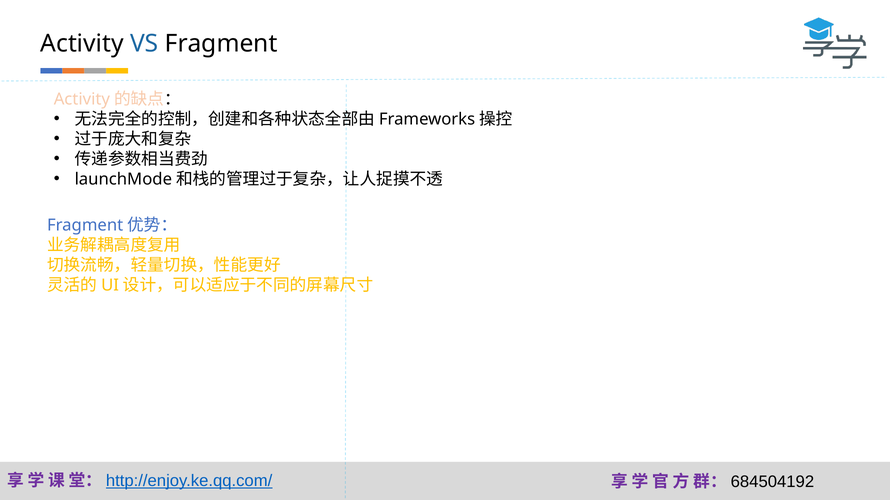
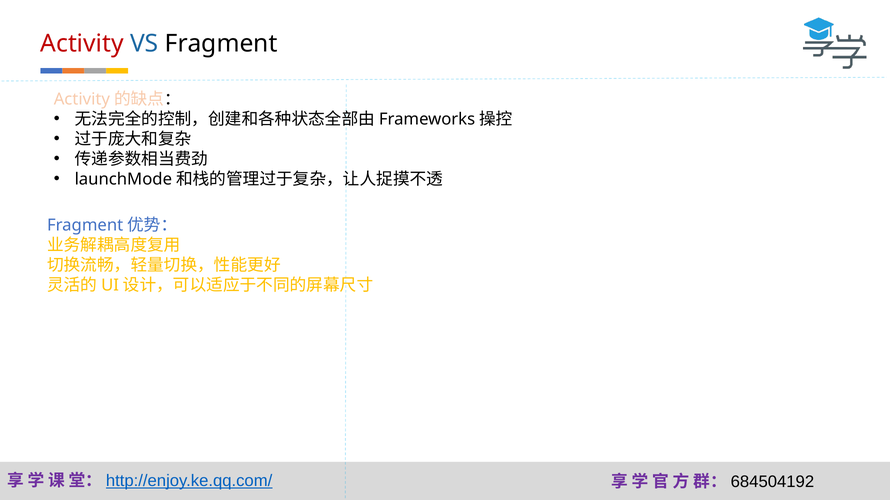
Activity colour: black -> red
